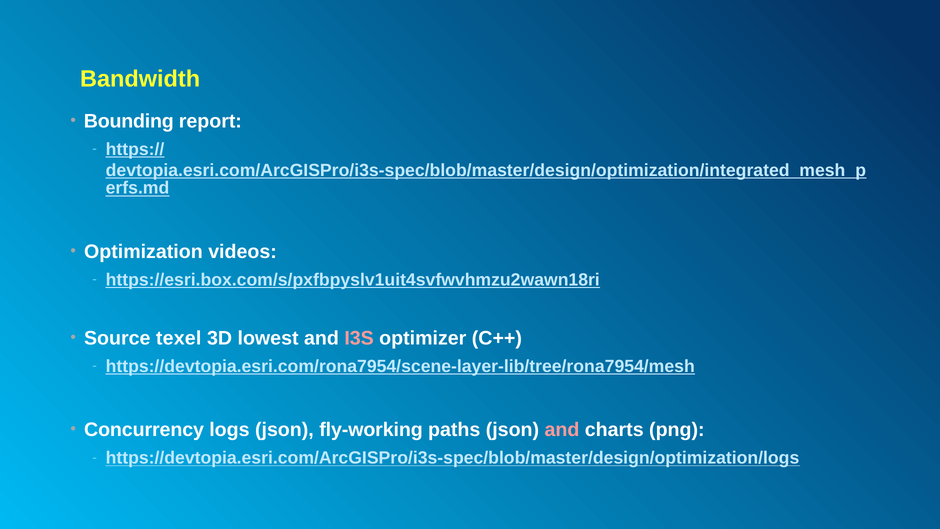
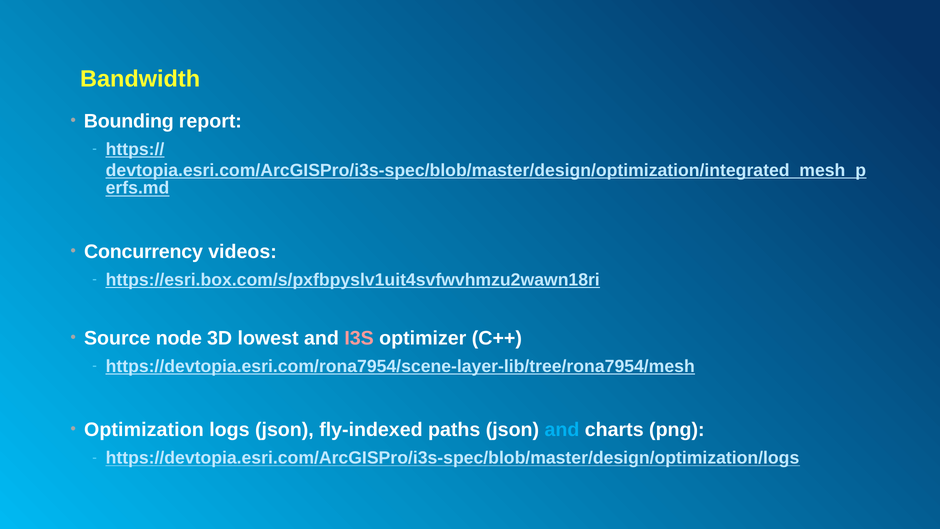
Optimization: Optimization -> Concurrency
texel: texel -> node
Concurrency: Concurrency -> Optimization
fly-working: fly-working -> fly-indexed
and at (562, 430) colour: pink -> light blue
